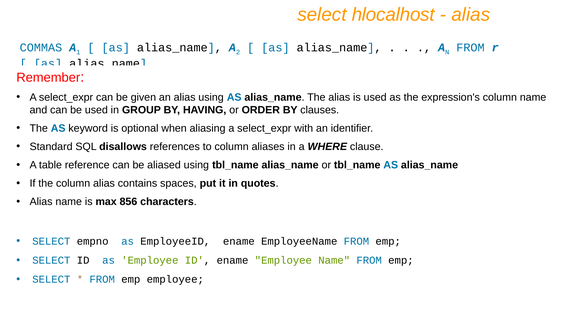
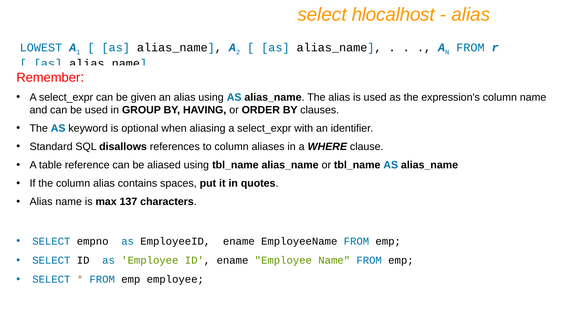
COMMAS: COMMAS -> LOWEST
856: 856 -> 137
